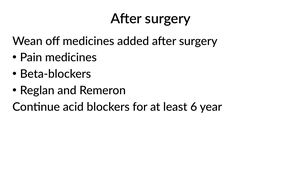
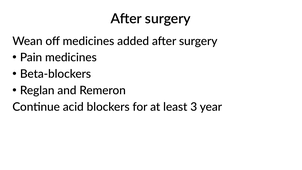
6: 6 -> 3
